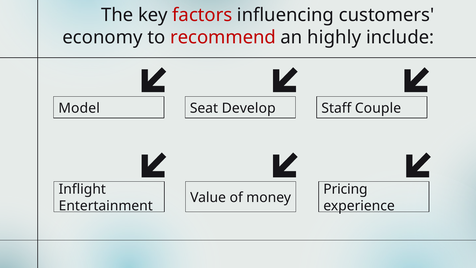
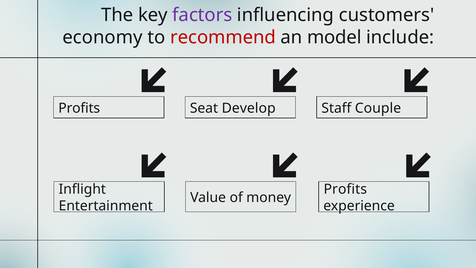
factors colour: red -> purple
highly: highly -> model
Model at (79, 108): Model -> Profits
Pricing at (345, 189): Pricing -> Profits
